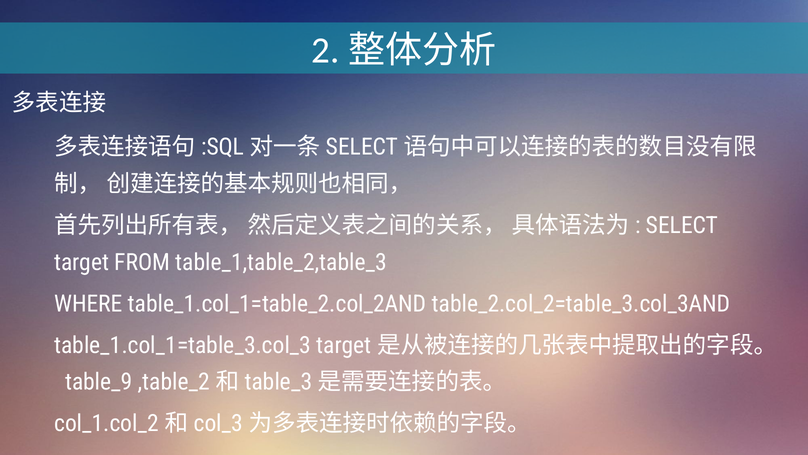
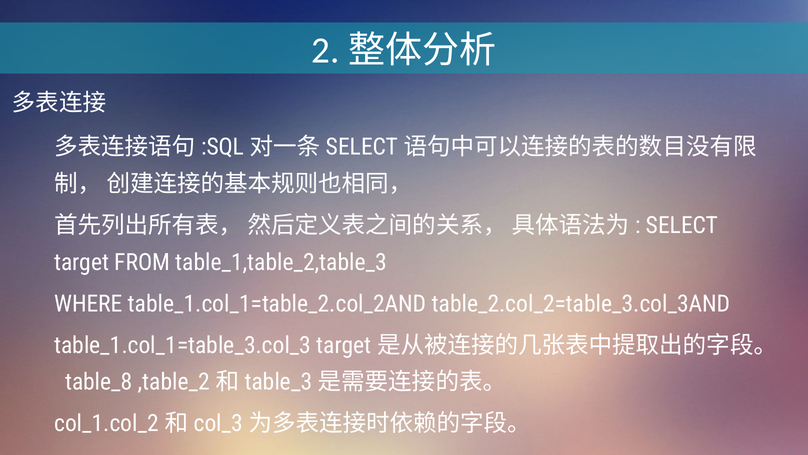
table_9: table_9 -> table_8
